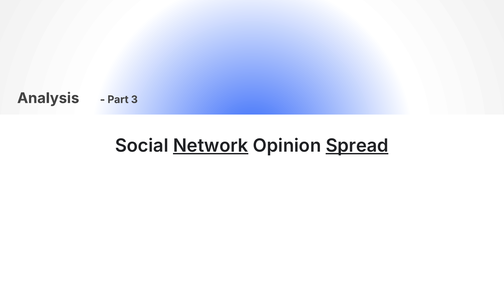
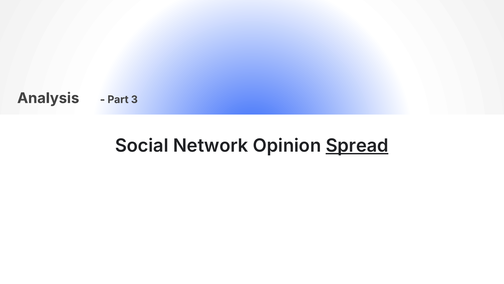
Network underline: present -> none
